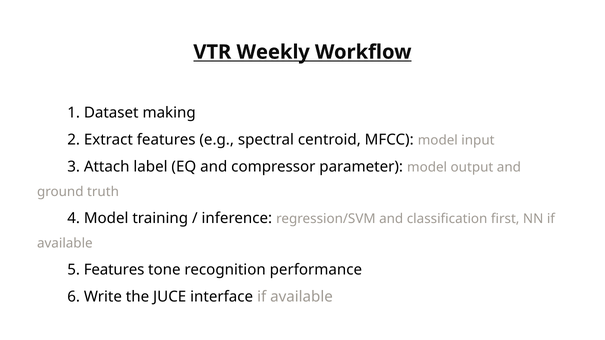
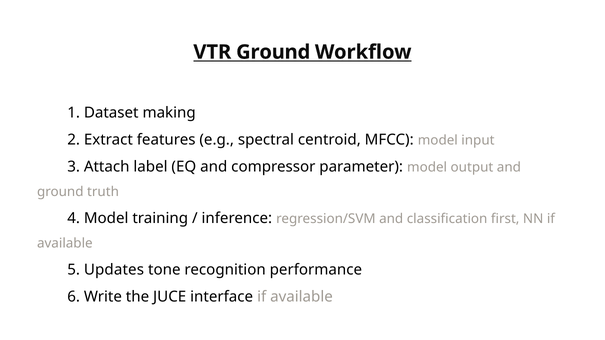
VTR Weekly: Weekly -> Ground
5 Features: Features -> Updates
